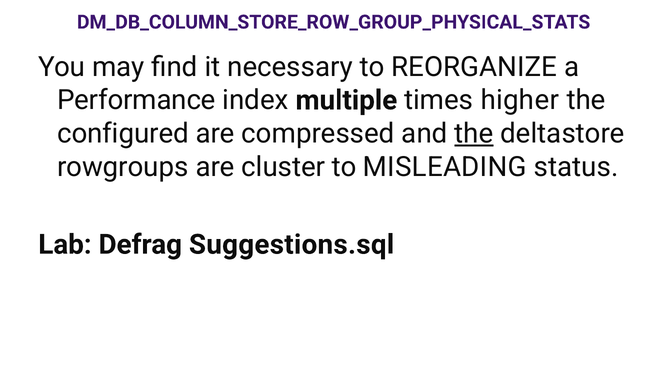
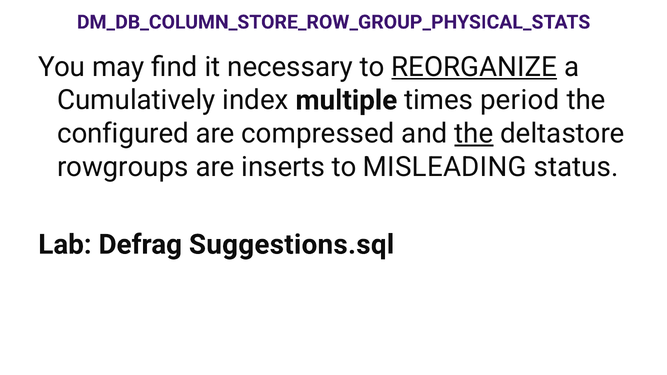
REORGANIZE underline: none -> present
Performance: Performance -> Cumulatively
higher: higher -> period
cluster: cluster -> inserts
